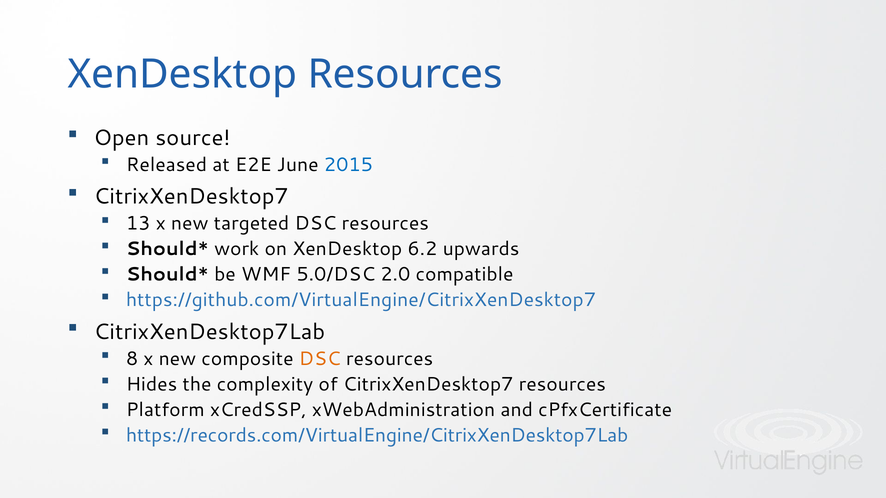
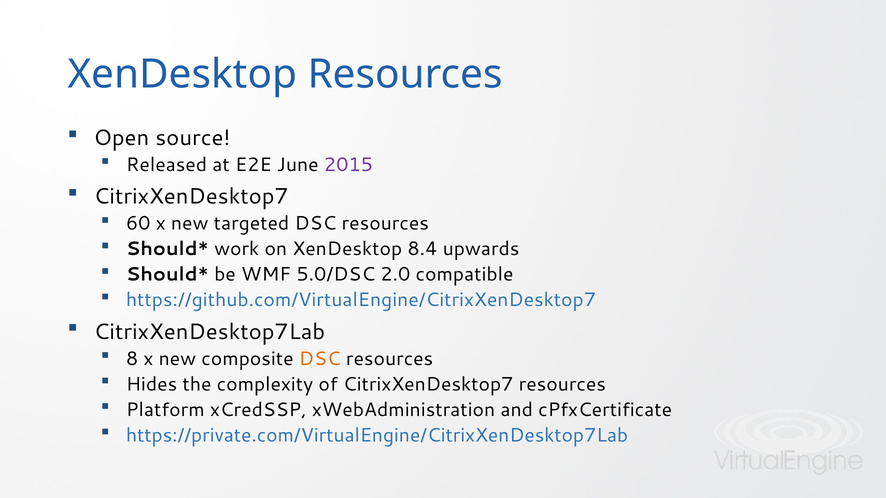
2015 colour: blue -> purple
13: 13 -> 60
6.2: 6.2 -> 8.4
https://records.com/VirtualEngine/CitrixXenDesktop7Lab: https://records.com/VirtualEngine/CitrixXenDesktop7Lab -> https://private.com/VirtualEngine/CitrixXenDesktop7Lab
